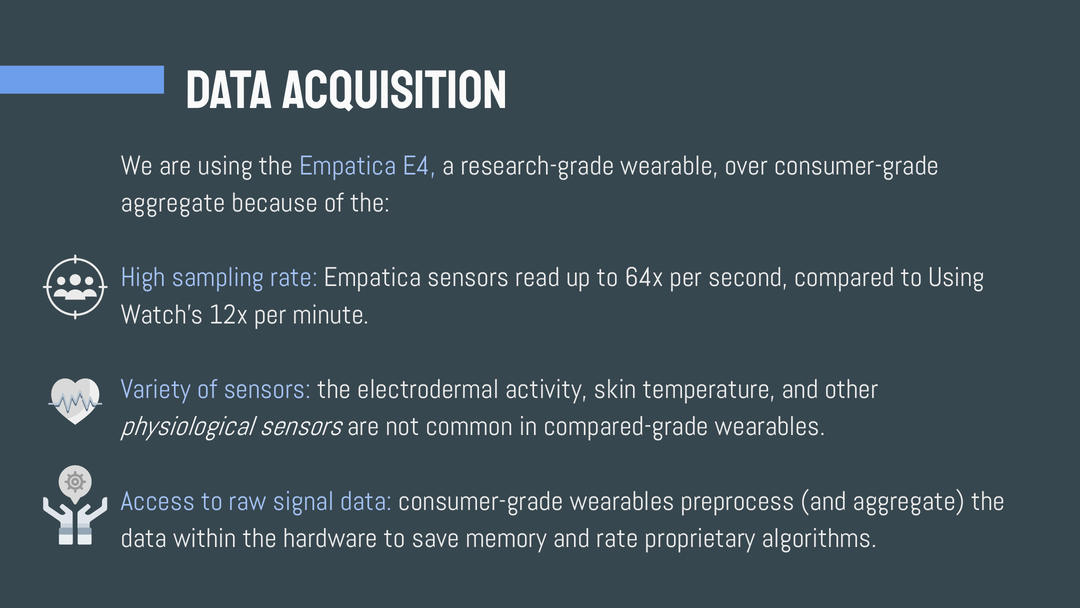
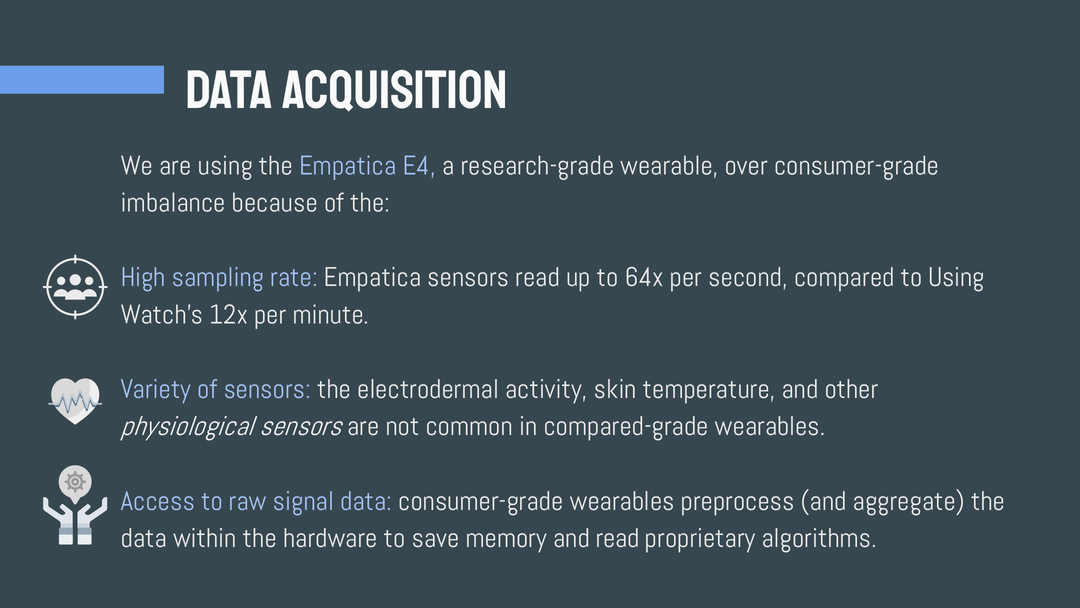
aggregate at (173, 203): aggregate -> imbalance
and rate: rate -> read
